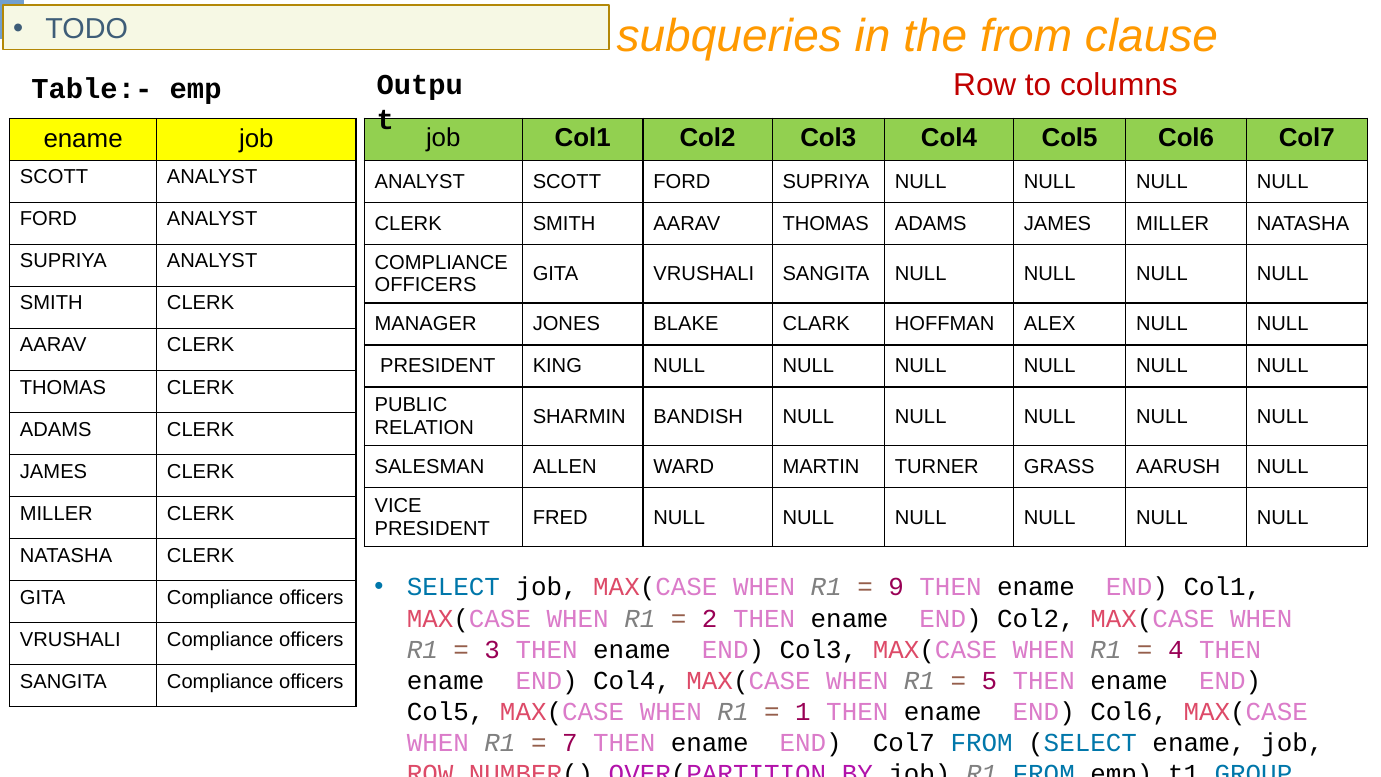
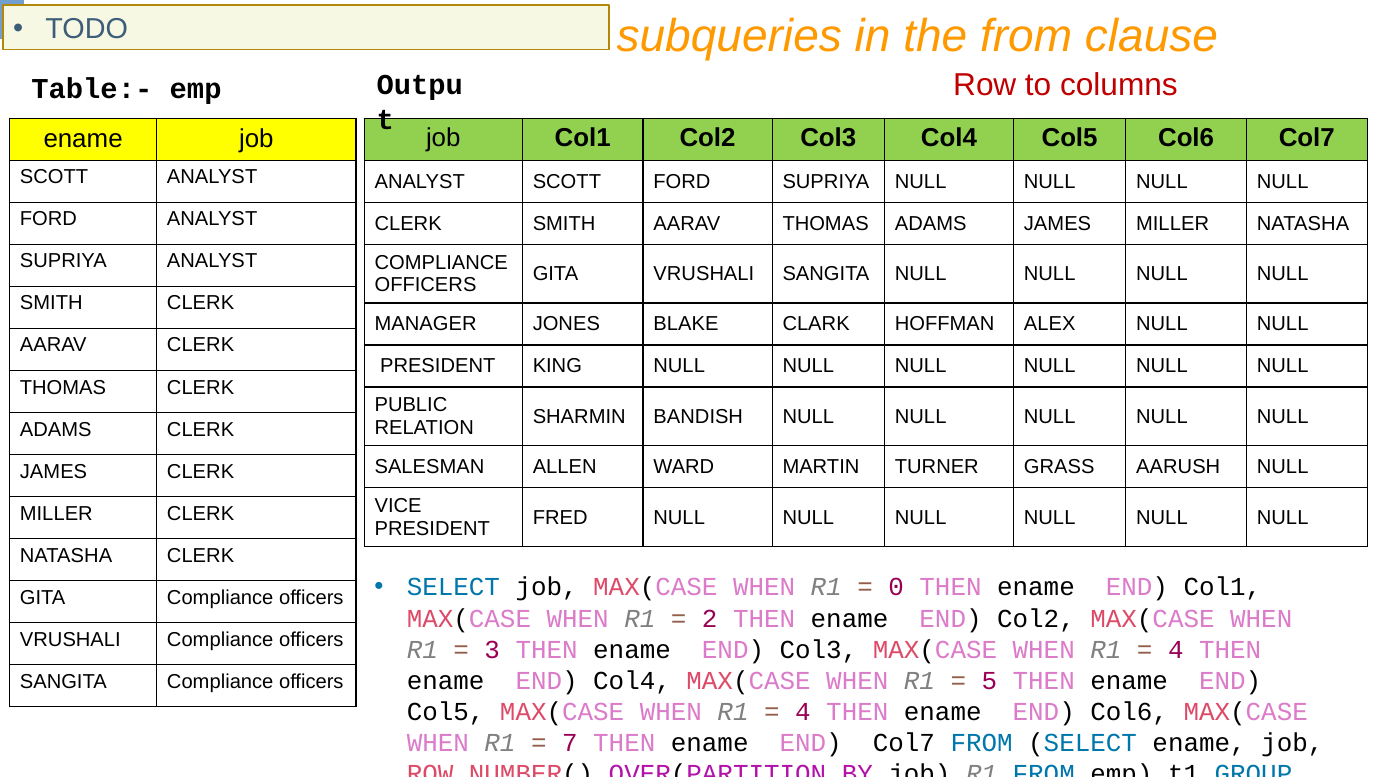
9: 9 -> 0
1 at (803, 712): 1 -> 4
